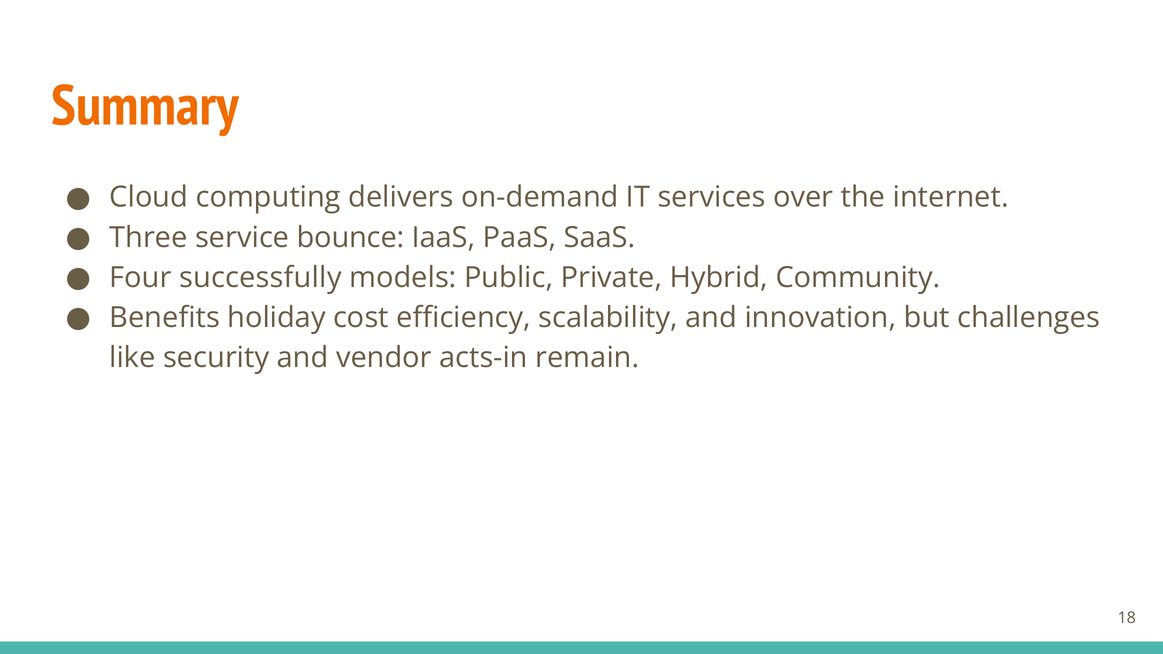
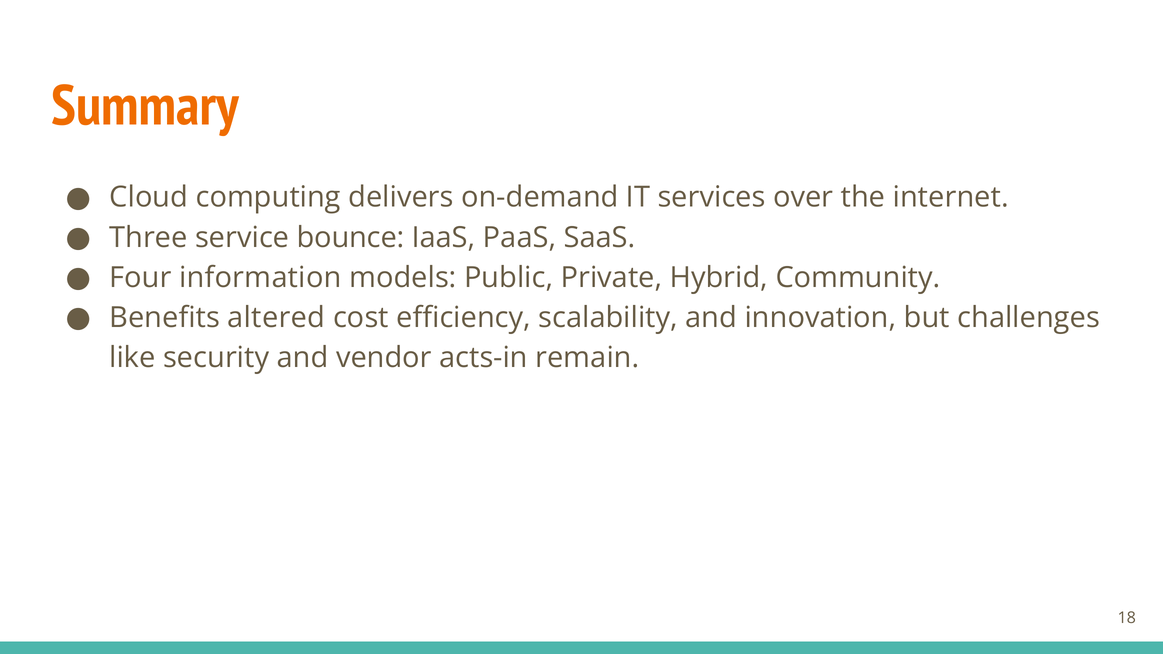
successfully: successfully -> information
holiday: holiday -> altered
